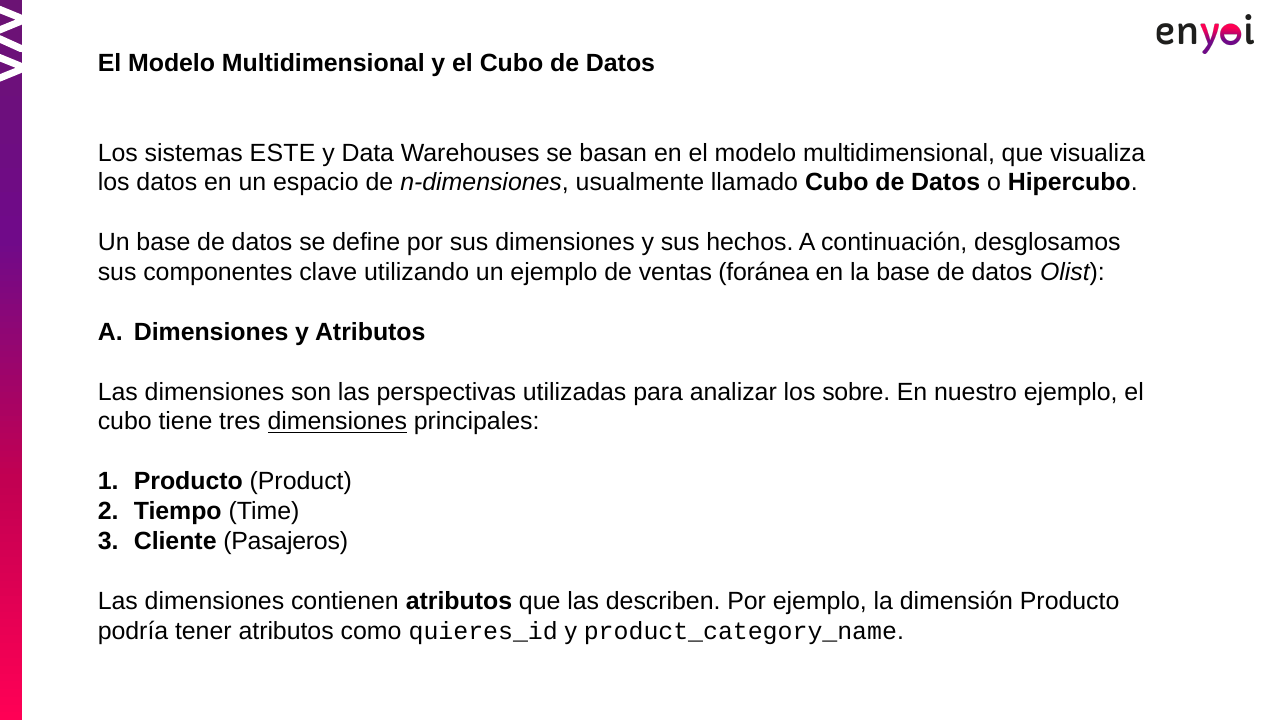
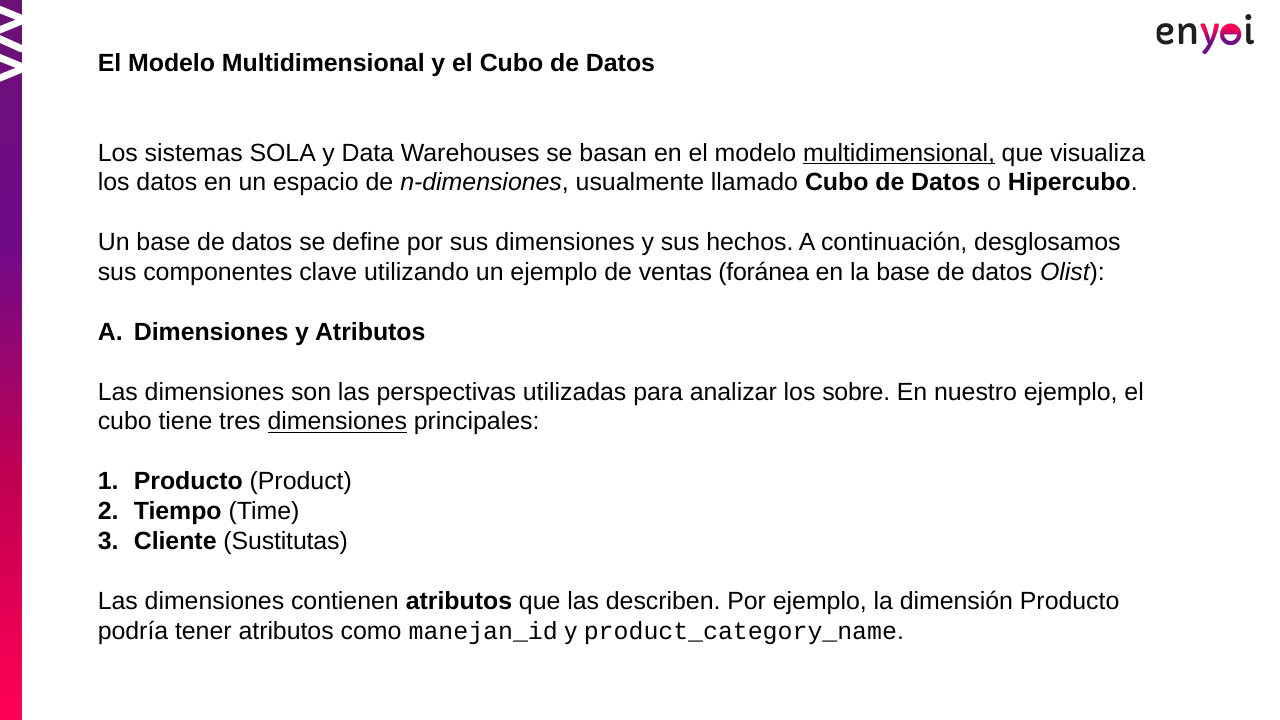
ESTE: ESTE -> SOLA
multidimensional at (899, 153) underline: none -> present
Pasajeros: Pasajeros -> Sustitutas
quieres_id: quieres_id -> manejan_id
